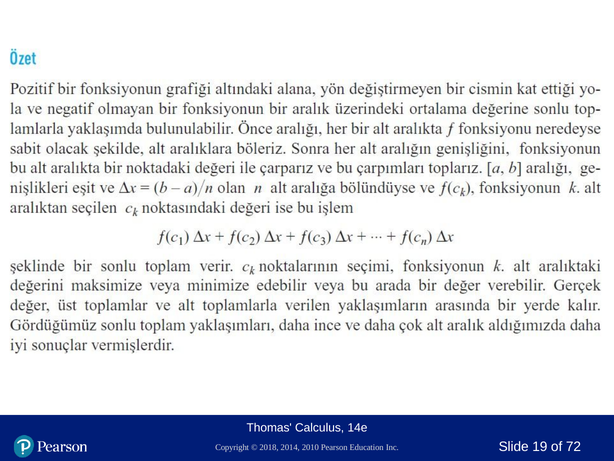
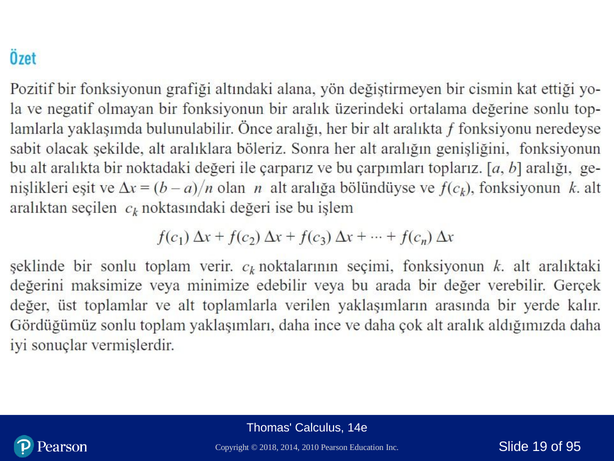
72: 72 -> 95
